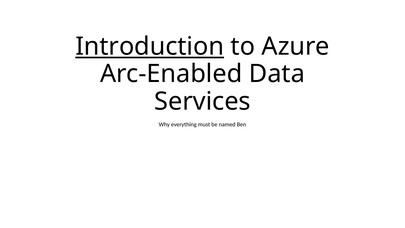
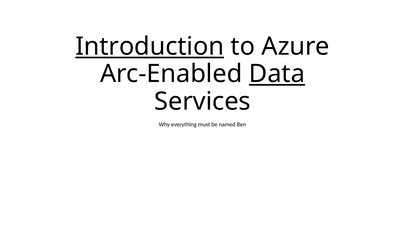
Data underline: none -> present
